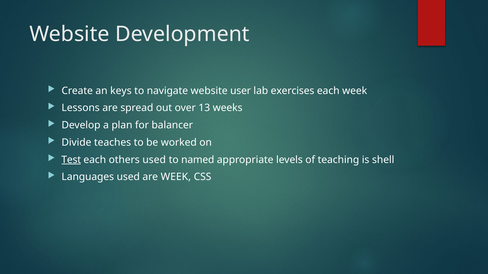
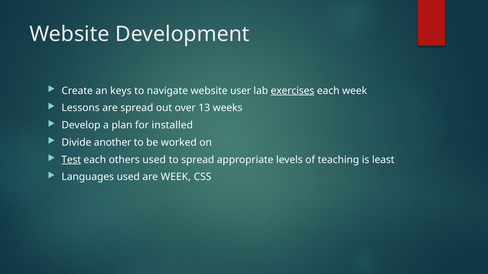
exercises underline: none -> present
balancer: balancer -> installed
teaches: teaches -> another
to named: named -> spread
shell: shell -> least
